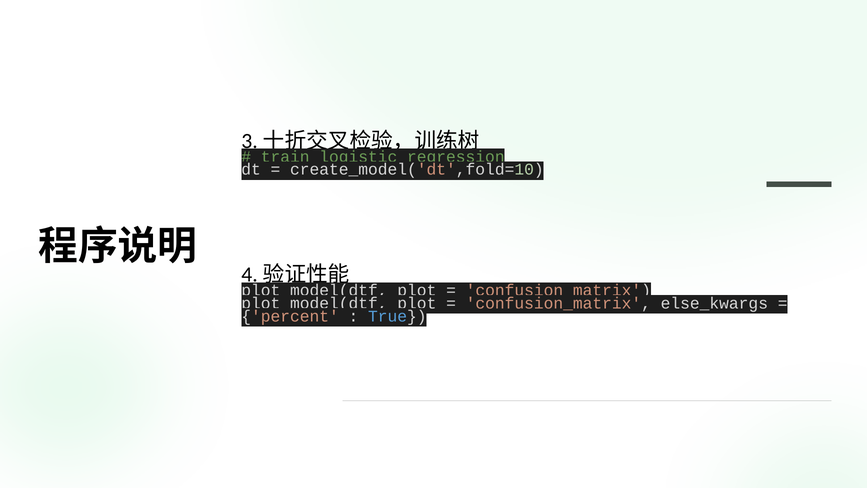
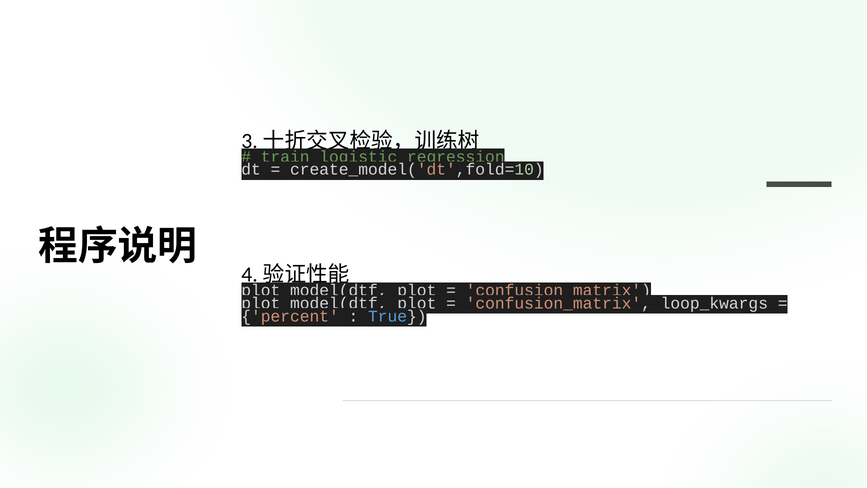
else_kwargs: else_kwargs -> loop_kwargs
